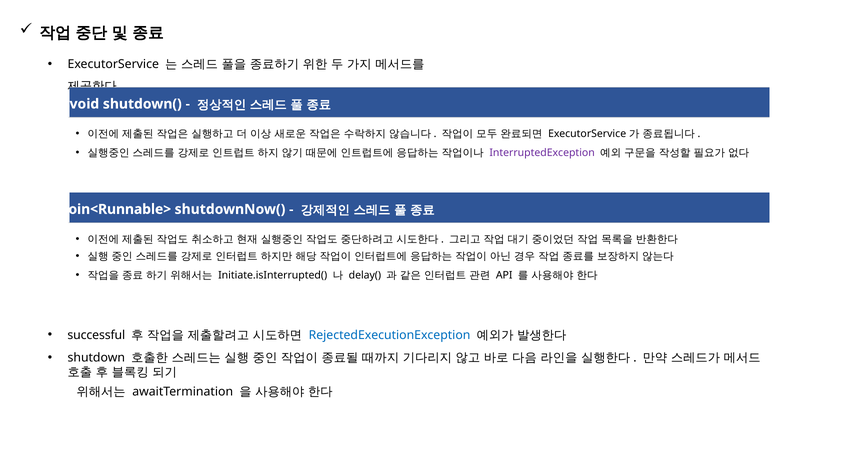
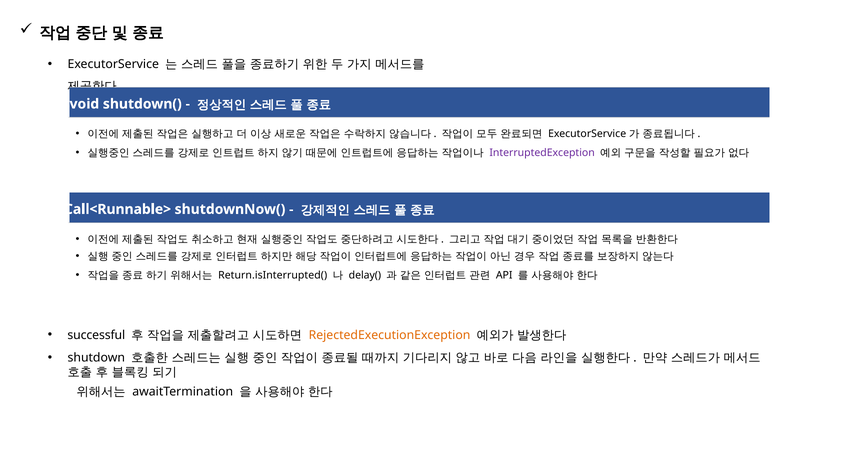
Join<Runnable>: Join<Runnable> -> Call<Runnable>
Initiate.isInterrupted(: Initiate.isInterrupted( -> Return.isInterrupted(
RejectedExecutionException colour: blue -> orange
